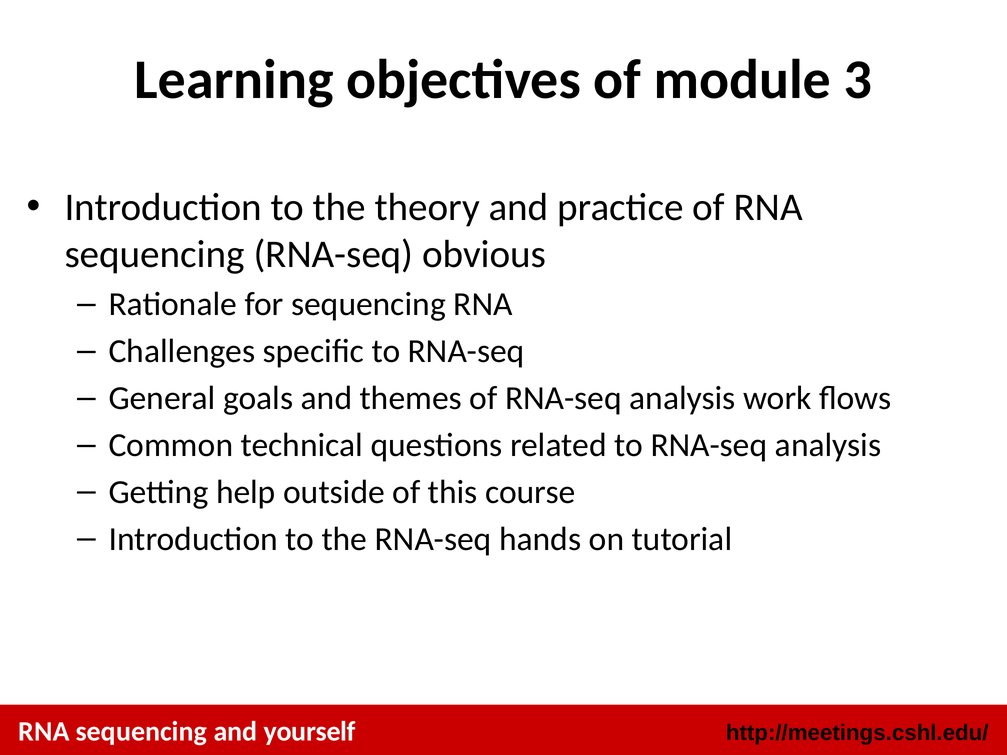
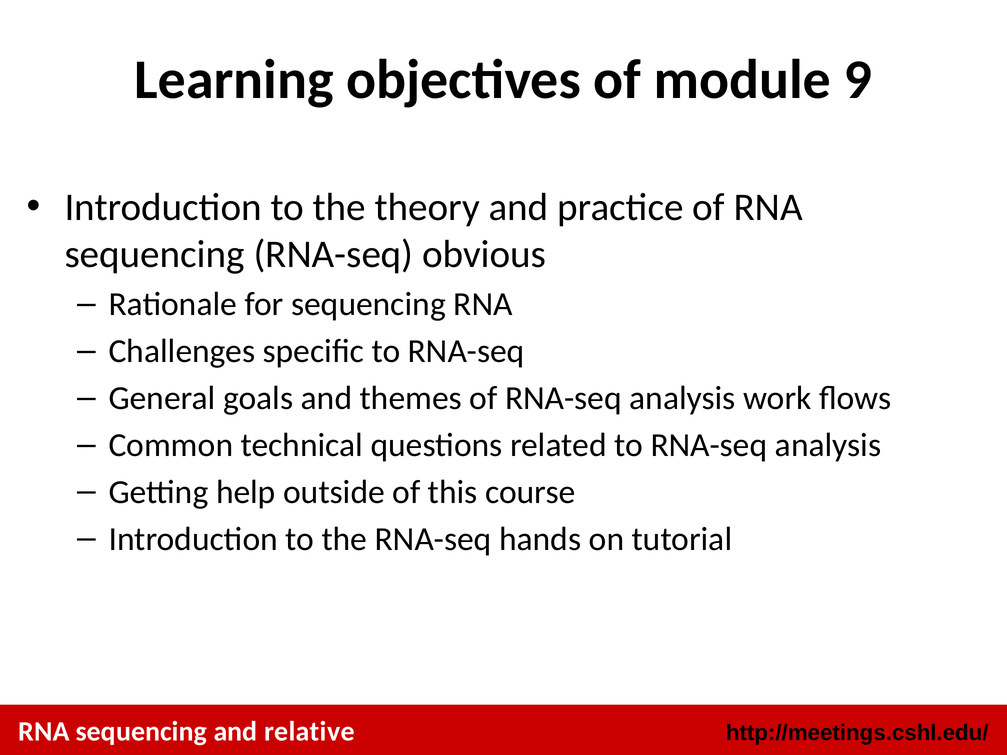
3: 3 -> 9
yourself: yourself -> relative
